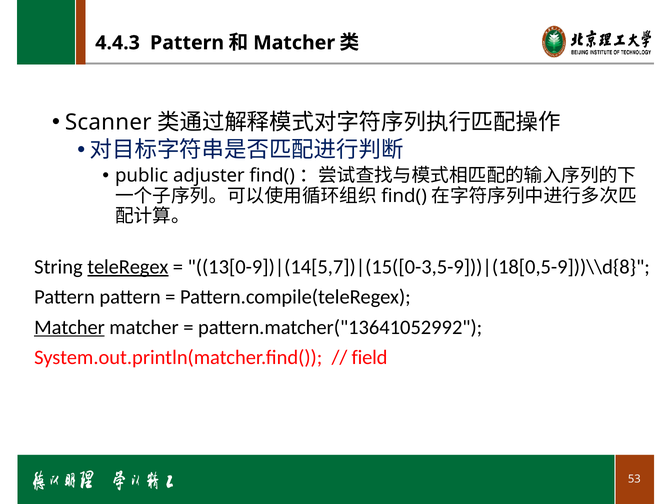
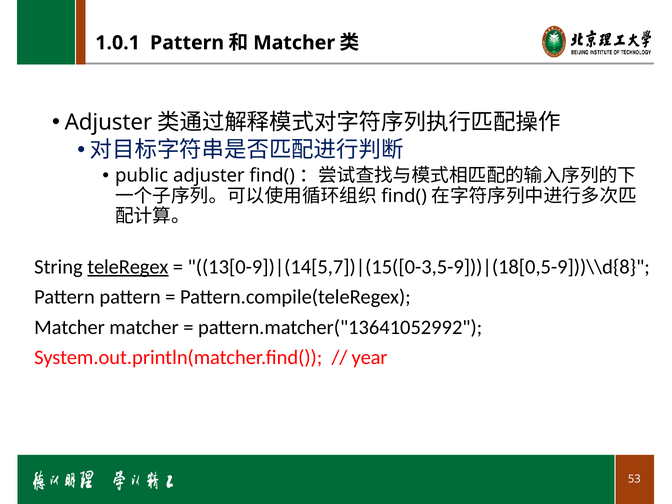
4.4.3: 4.4.3 -> 1.0.1
Scanner at (108, 122): Scanner -> Adjuster
Matcher at (69, 327) underline: present -> none
field: field -> year
